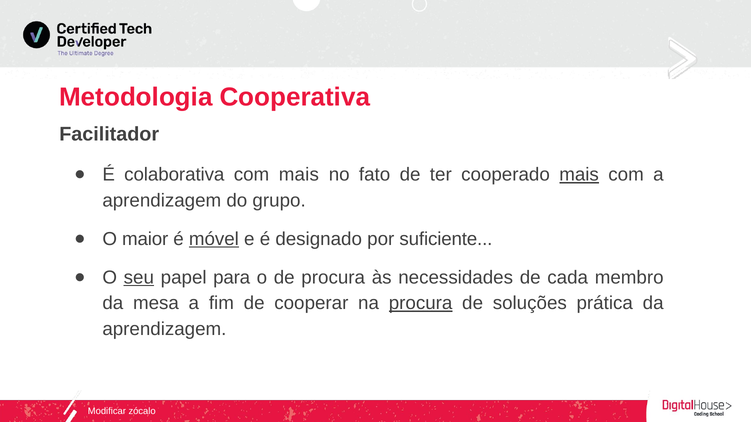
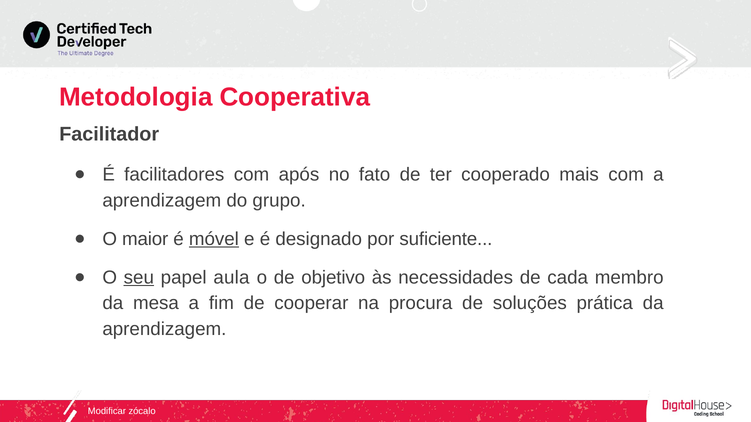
colaborativa: colaborativa -> facilitadores
com mais: mais -> após
mais at (579, 175) underline: present -> none
para: para -> aula
de procura: procura -> objetivo
procura at (421, 304) underline: present -> none
